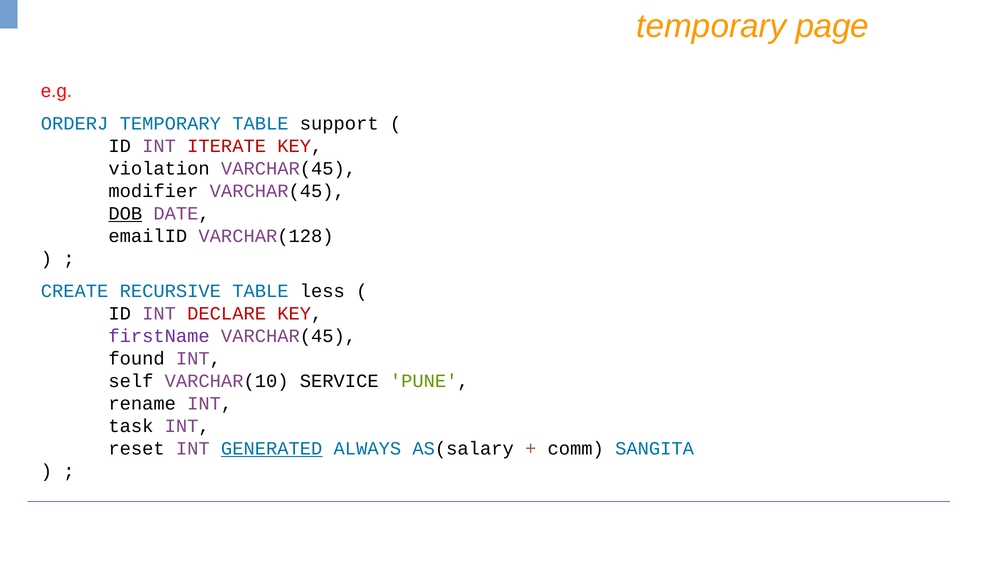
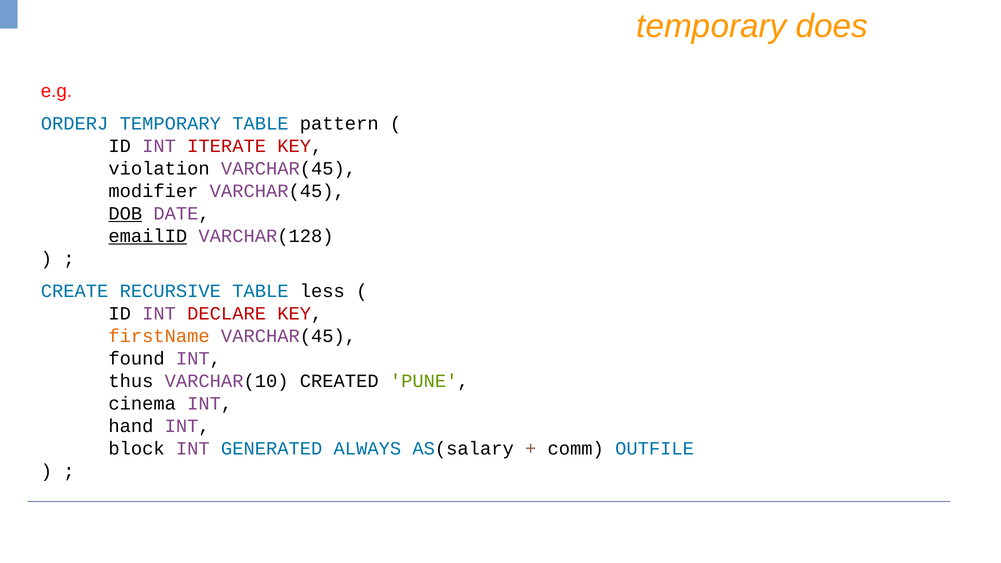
page: page -> does
support: support -> pattern
emailID underline: none -> present
firstName colour: purple -> orange
self: self -> thus
SERVICE: SERVICE -> CREATED
rename: rename -> cinema
task: task -> hand
reset: reset -> block
GENERATED underline: present -> none
SANGITA: SANGITA -> OUTFILE
